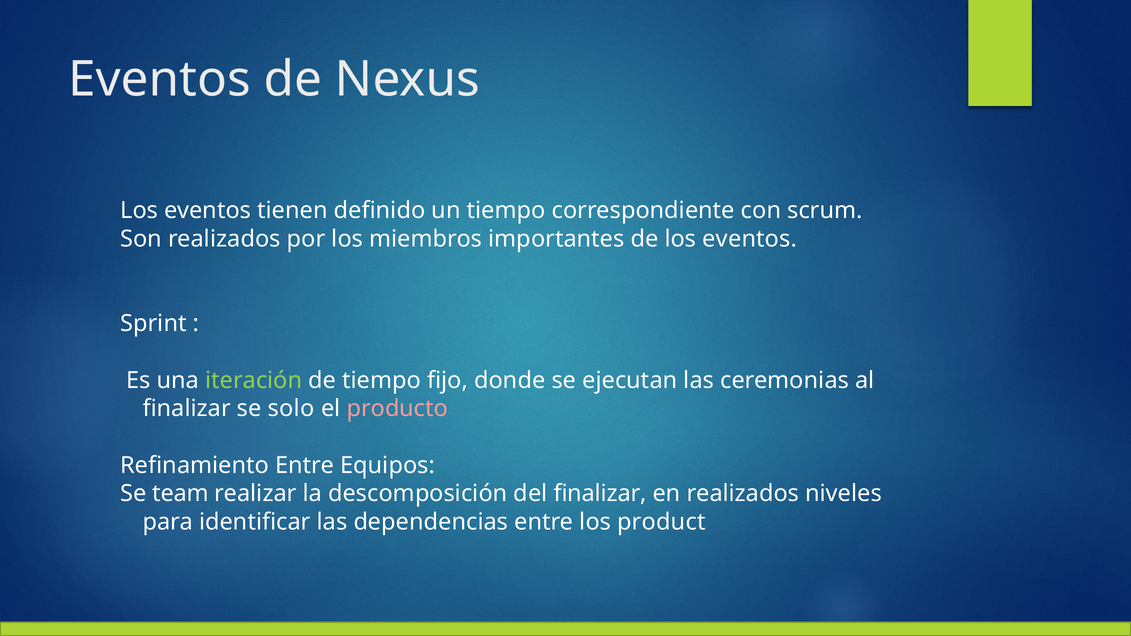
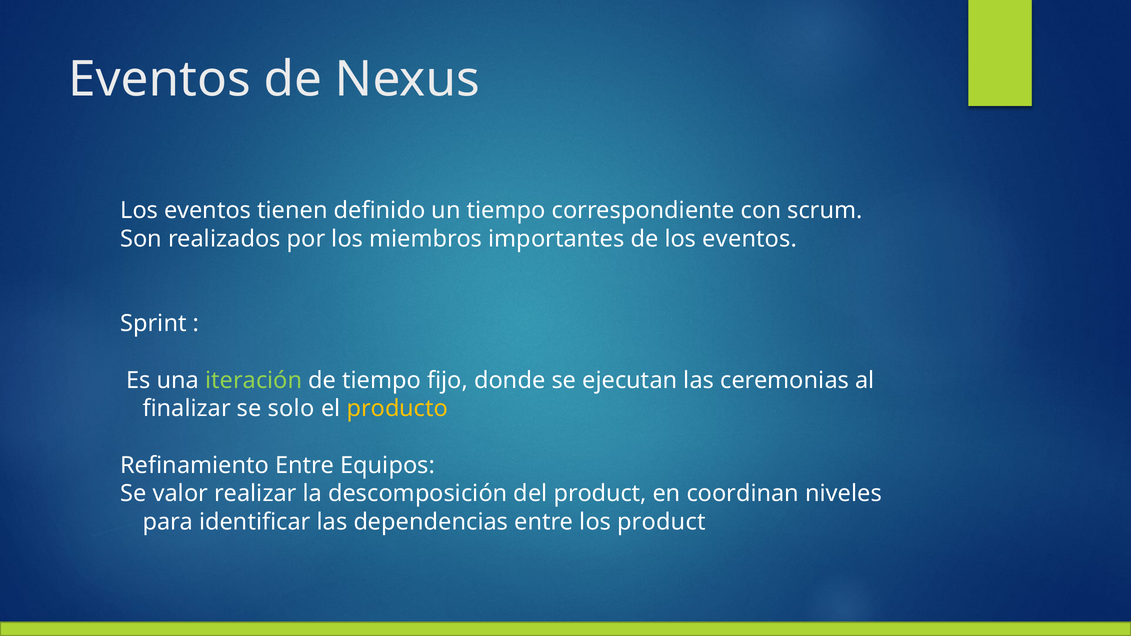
producto colour: pink -> yellow
team: team -> valor
del finalizar: finalizar -> product
en realizados: realizados -> coordinan
